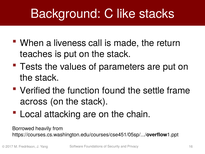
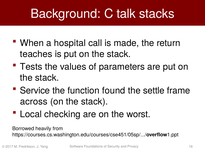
like: like -> talk
liveness: liveness -> hospital
Verified: Verified -> Service
attacking: attacking -> checking
chain: chain -> worst
